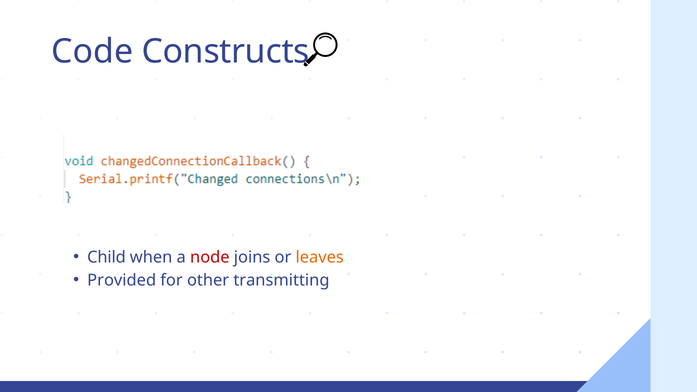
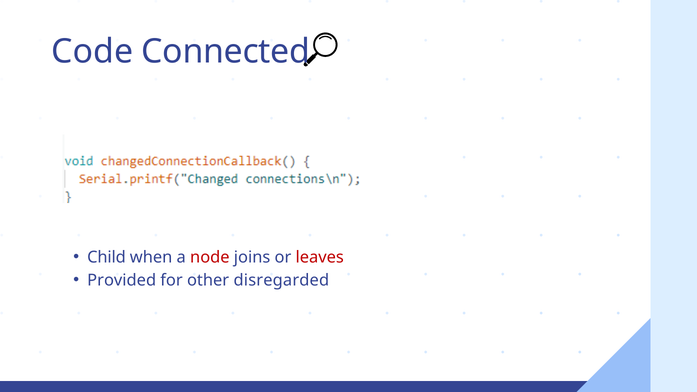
Constructs: Constructs -> Connected
leaves colour: orange -> red
transmitting: transmitting -> disregarded
